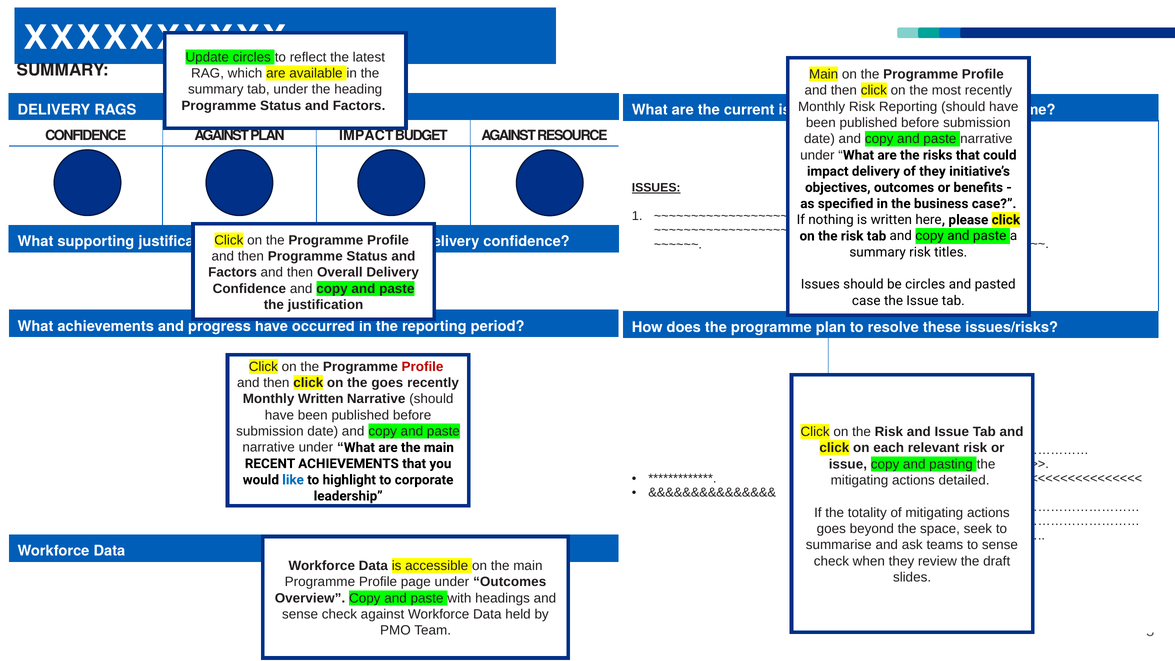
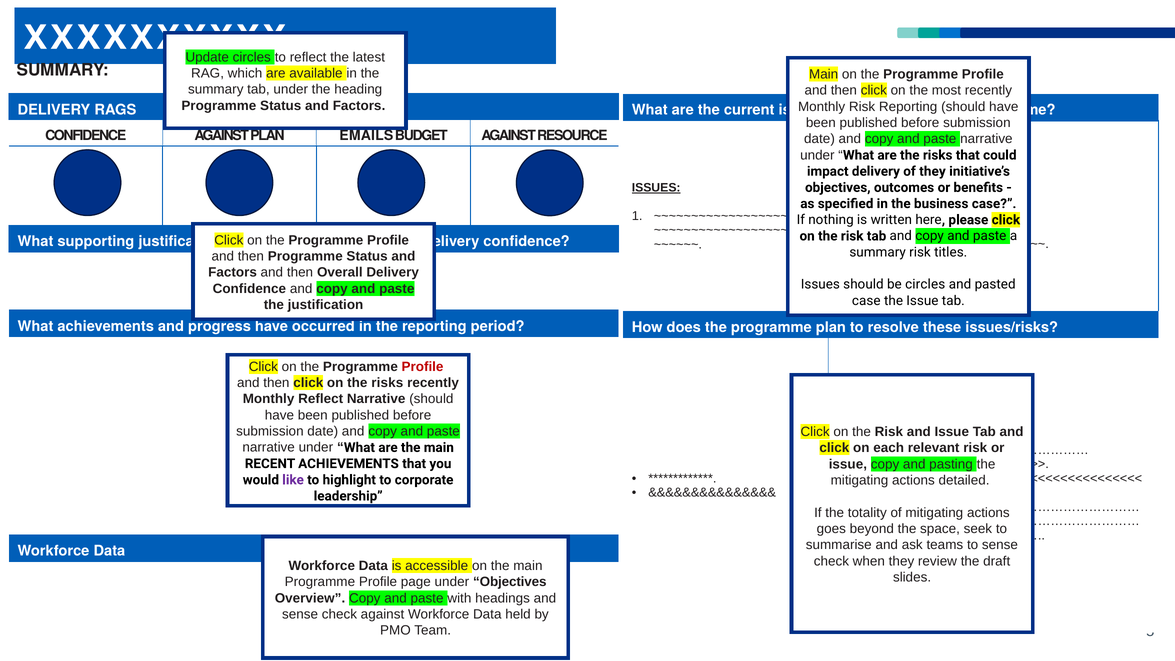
PLAN IMPACT: IMPACT -> EMAILS
on the goes: goes -> risks
Monthly Written: Written -> Reflect
like colour: blue -> purple
under Outcomes: Outcomes -> Objectives
